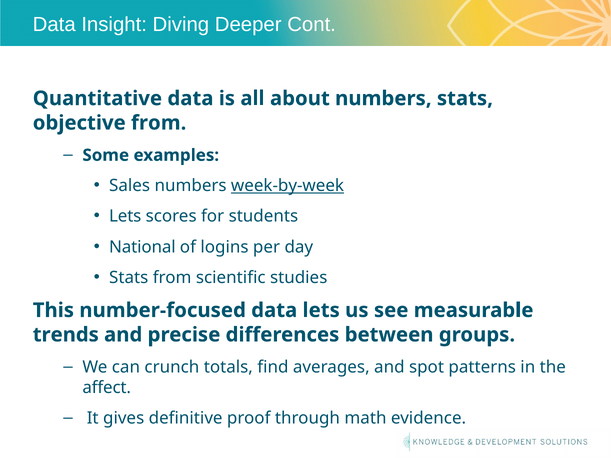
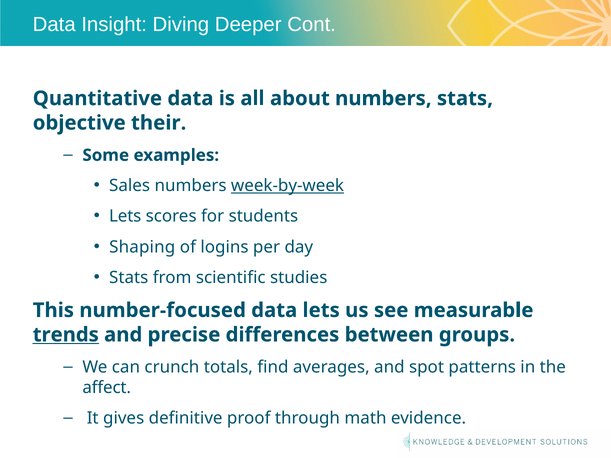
objective from: from -> their
National: National -> Shaping
trends underline: none -> present
